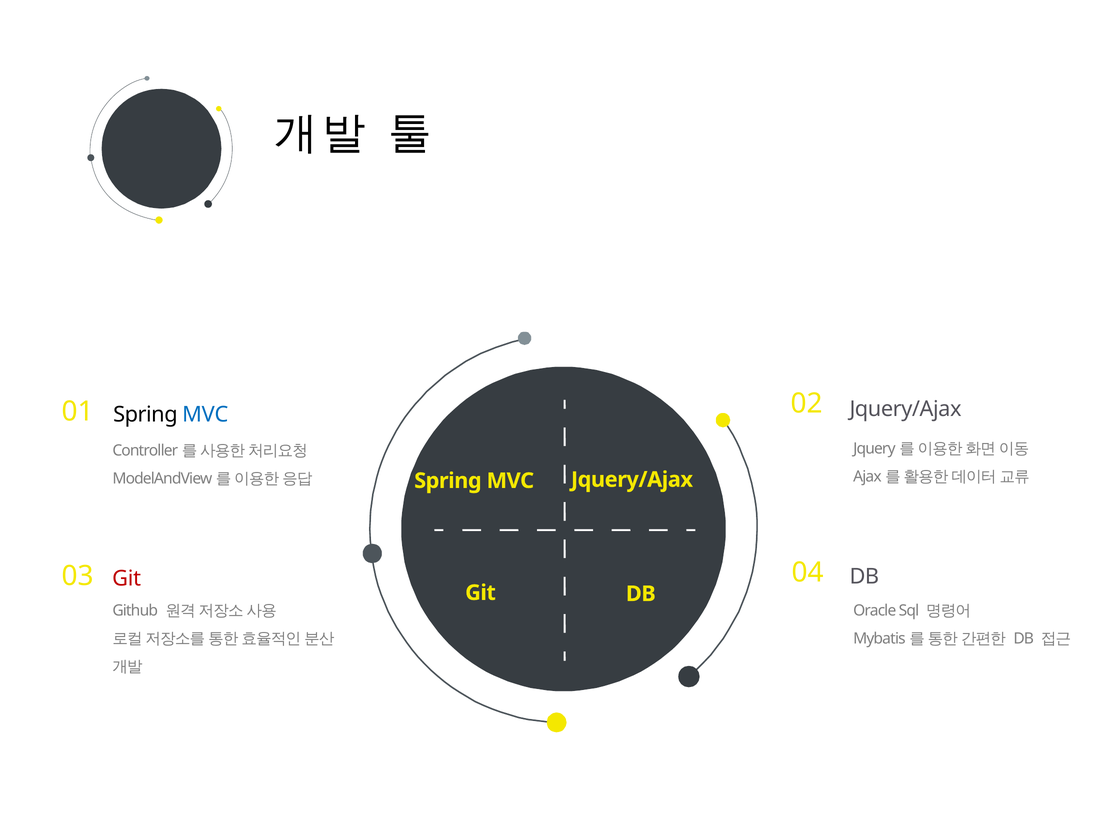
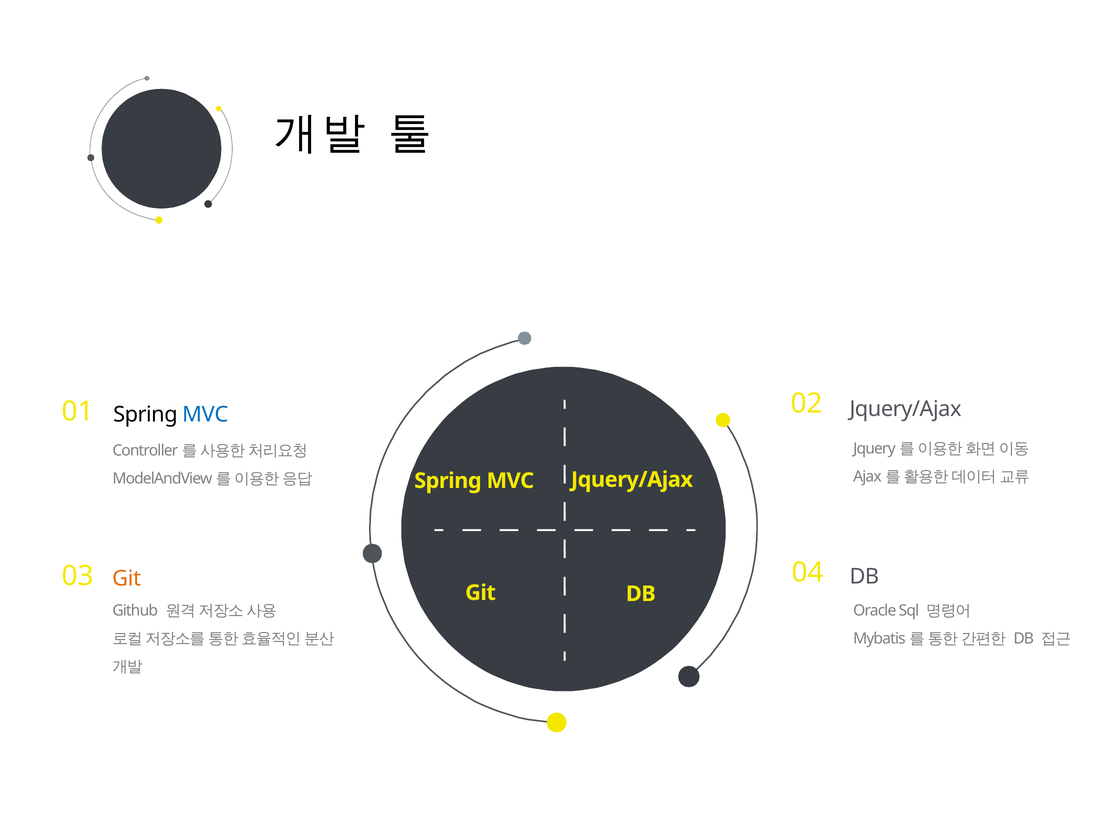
Git at (127, 579) colour: red -> orange
